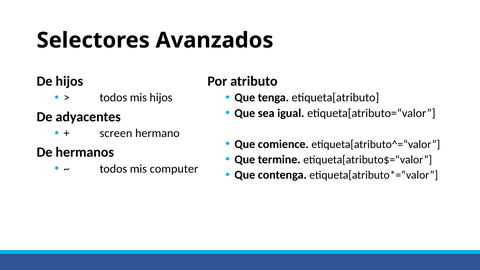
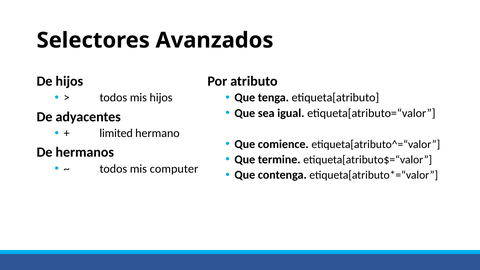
screen: screen -> limited
